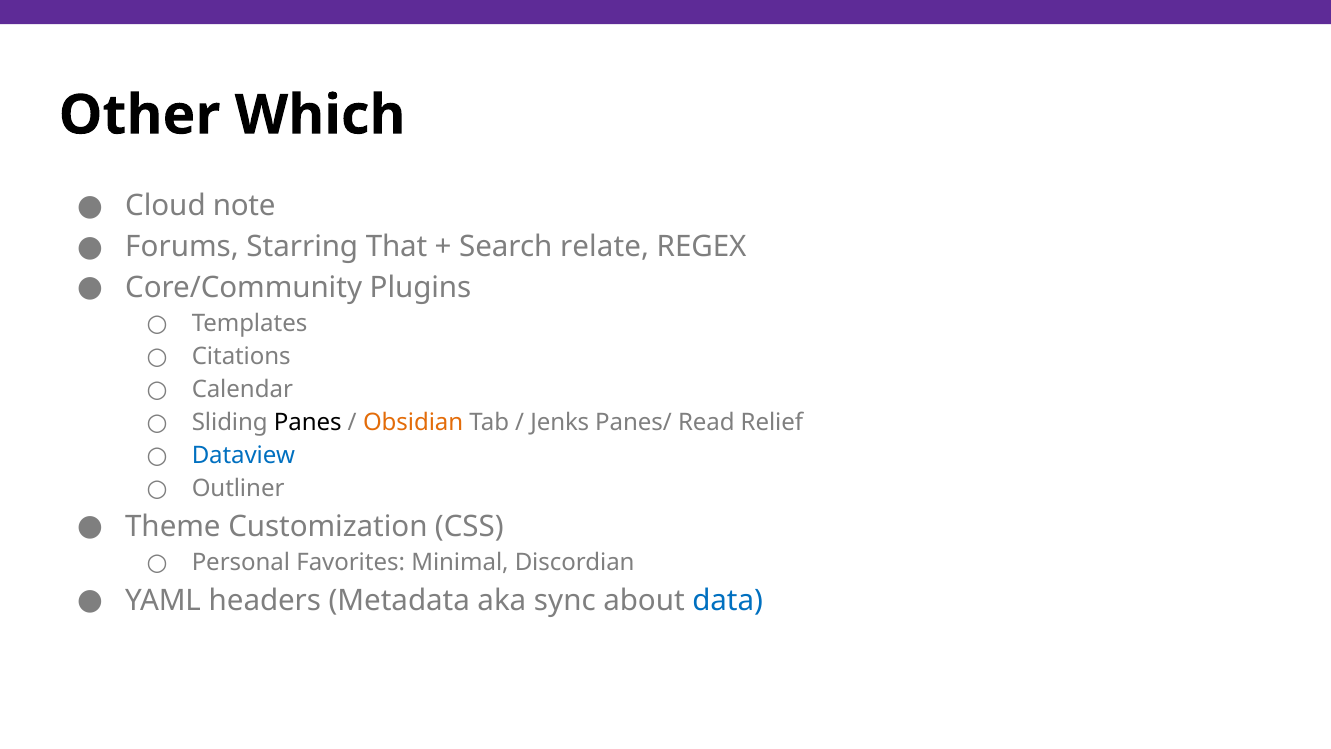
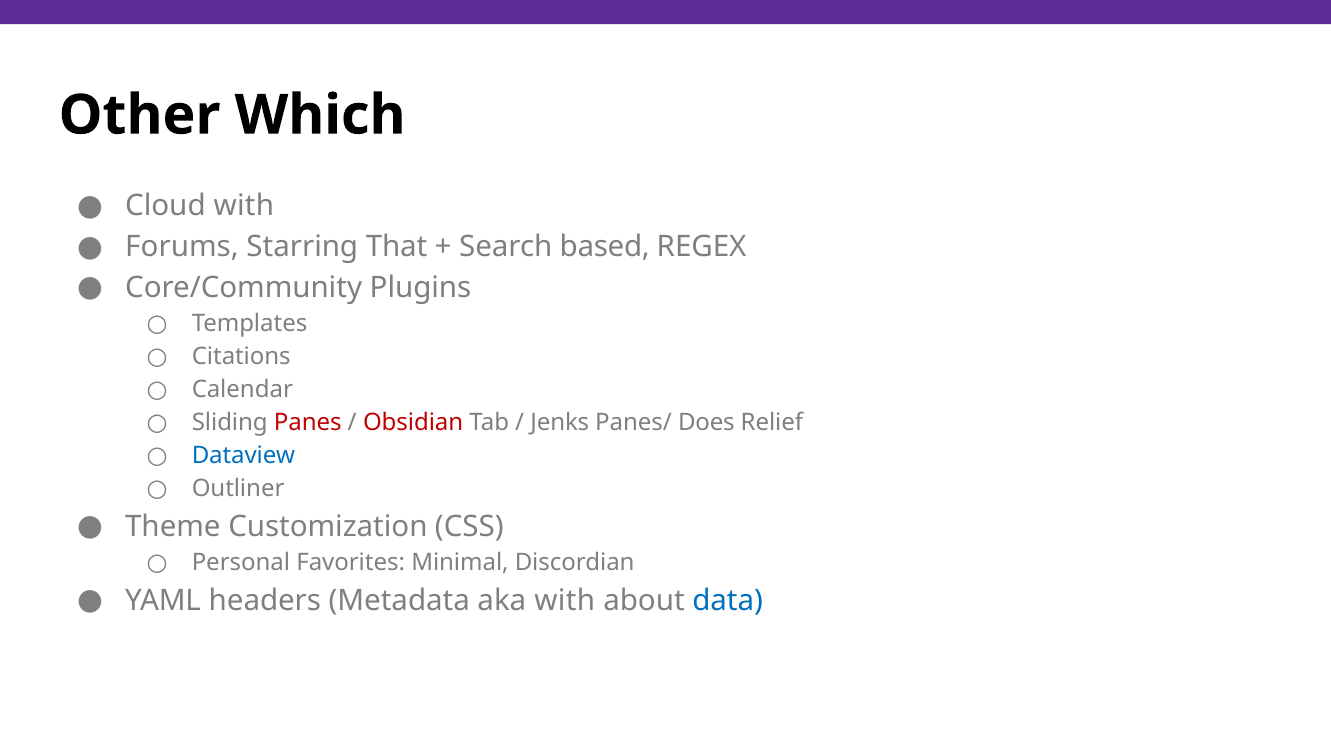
Cloud note: note -> with
relate: relate -> based
Panes colour: black -> red
Obsidian colour: orange -> red
Read: Read -> Does
aka sync: sync -> with
